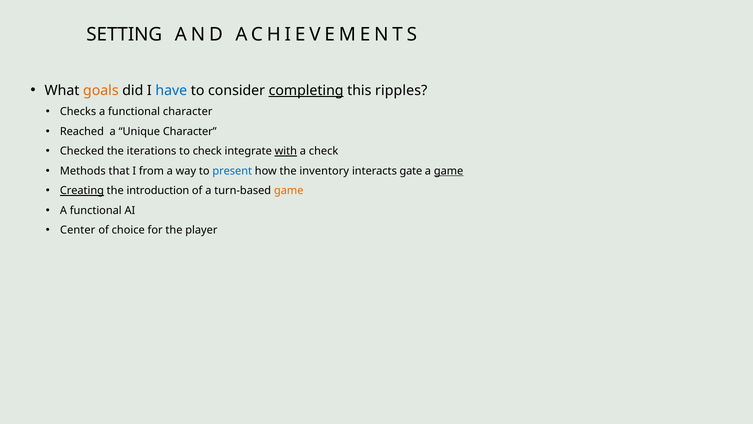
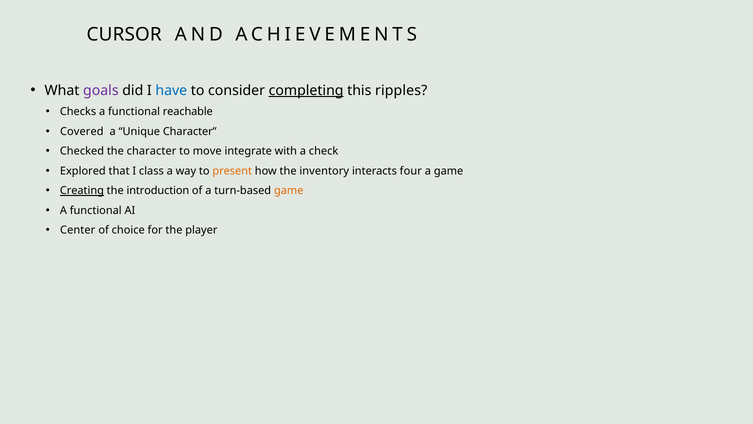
SETTING: SETTING -> CURSOR
goals colour: orange -> purple
functional character: character -> reachable
Reached: Reached -> Covered
the iterations: iterations -> character
to check: check -> move
with underline: present -> none
Methods: Methods -> Explored
from: from -> class
present colour: blue -> orange
gate: gate -> four
game at (449, 171) underline: present -> none
